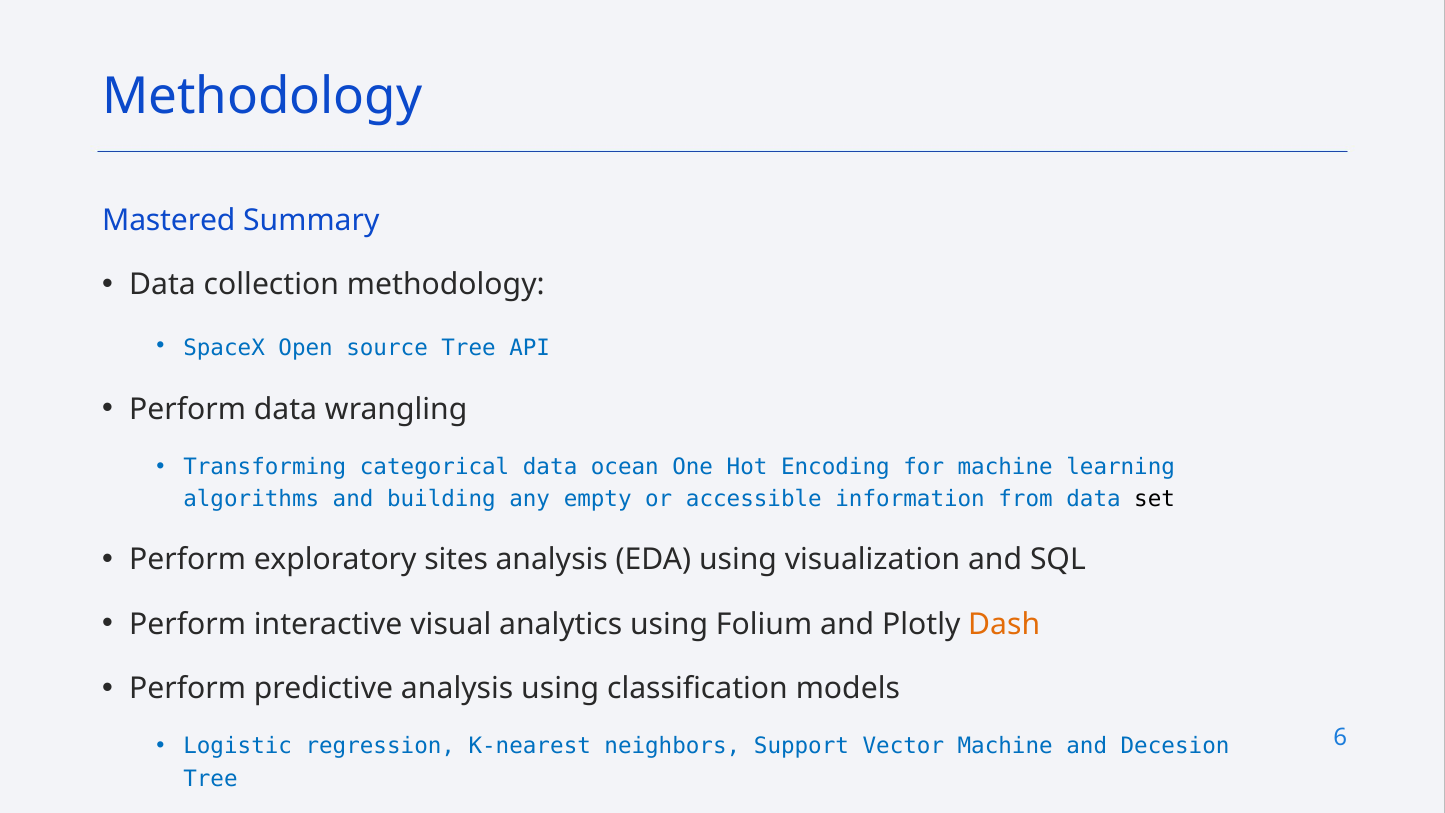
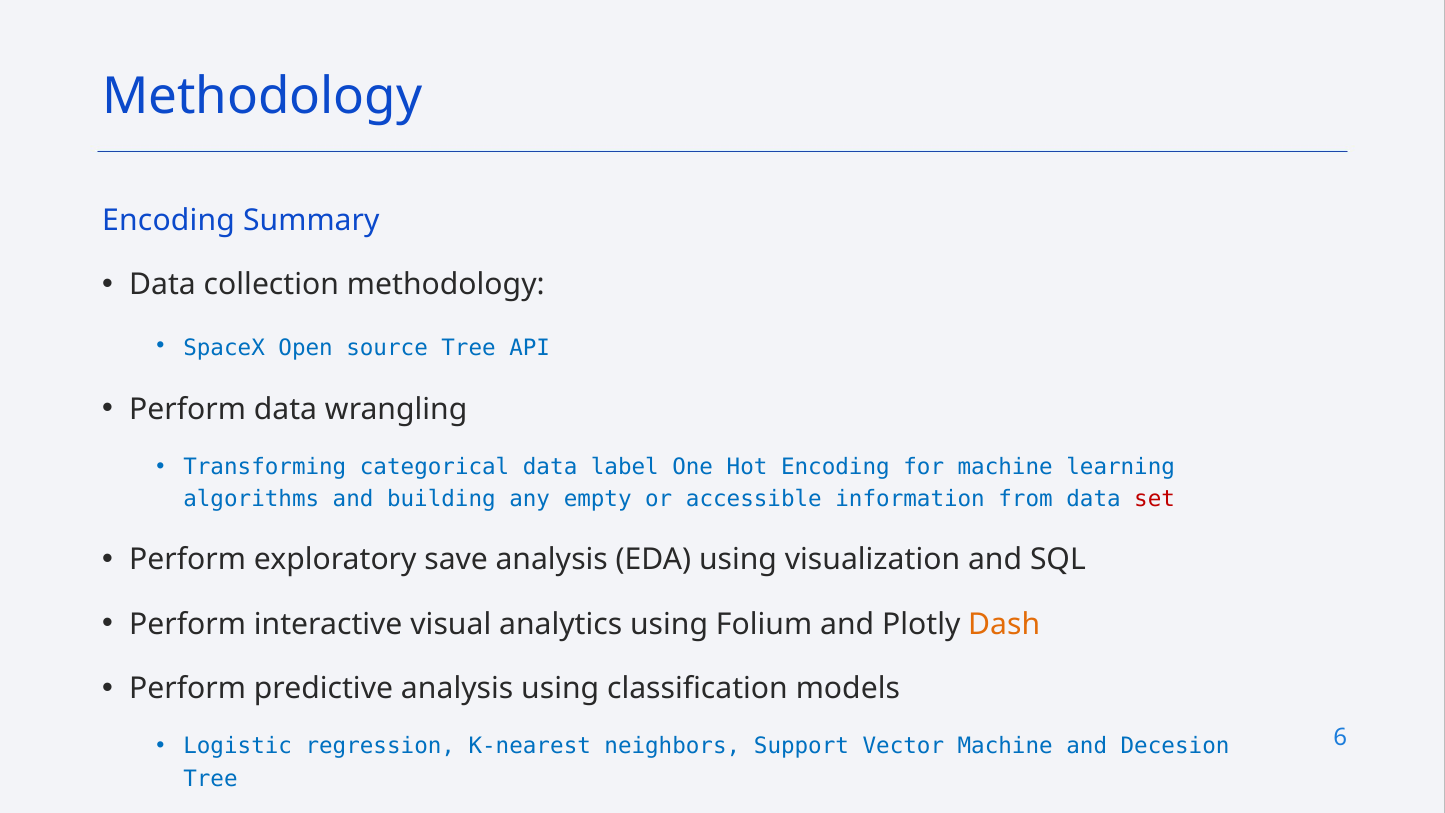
Mastered at (169, 220): Mastered -> Encoding
ocean: ocean -> label
set colour: black -> red
sites: sites -> save
